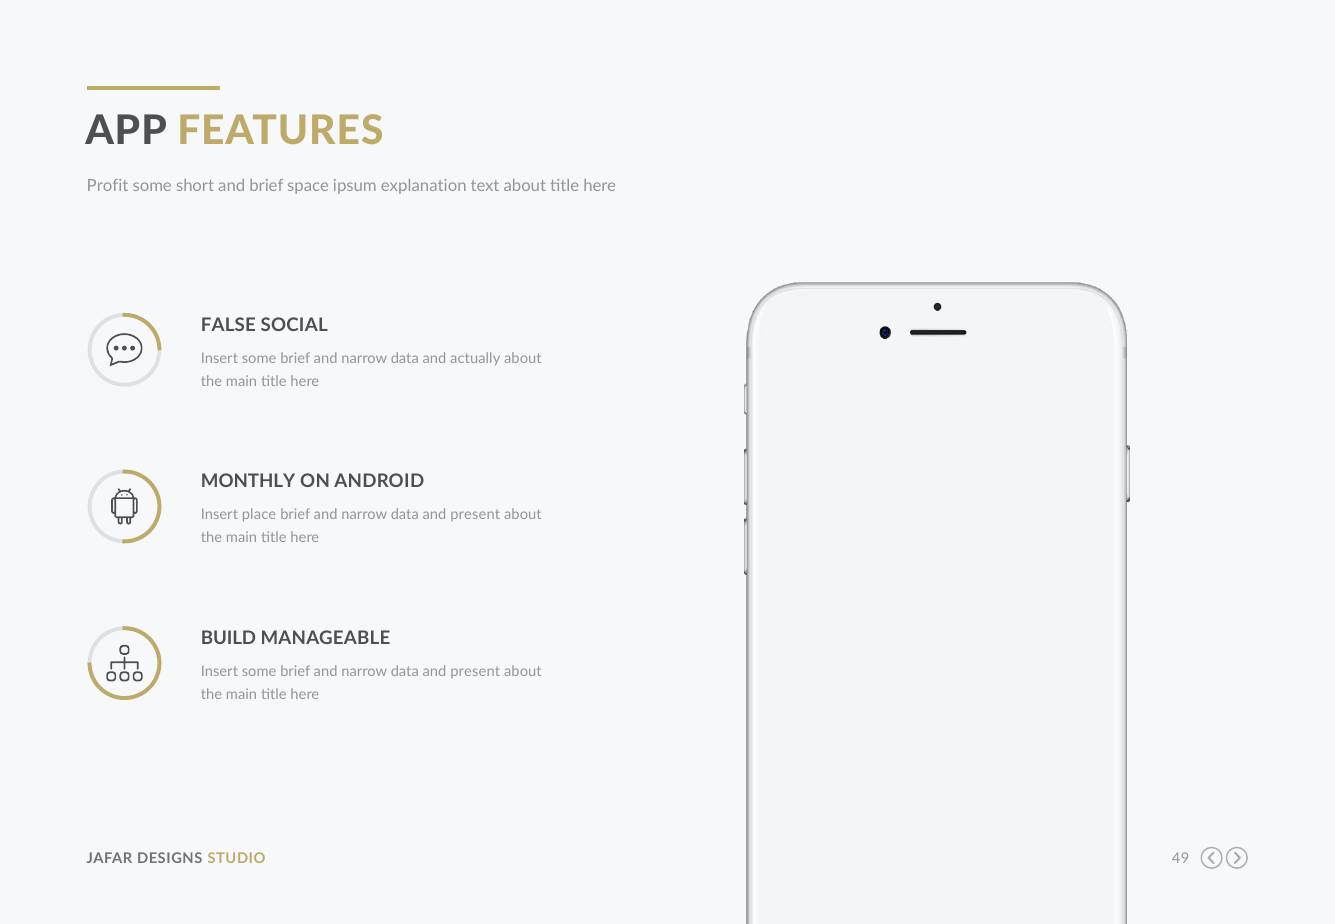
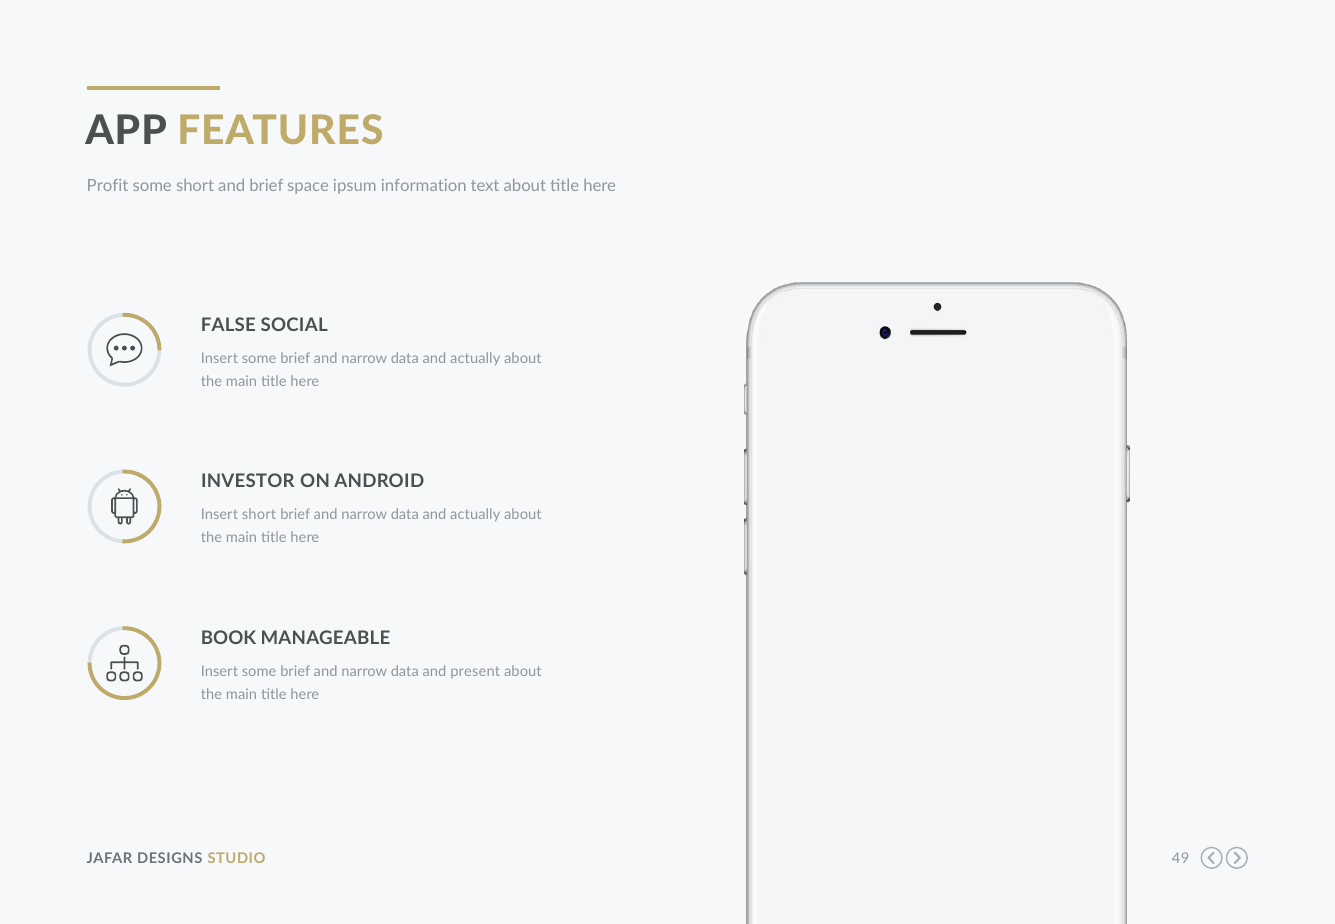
explanation: explanation -> information
MONTHLY: MONTHLY -> INVESTOR
Insert place: place -> short
present at (475, 515): present -> actually
BUILD: BUILD -> BOOK
